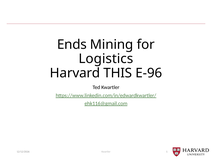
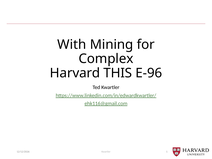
Ends: Ends -> With
Logistics: Logistics -> Complex
